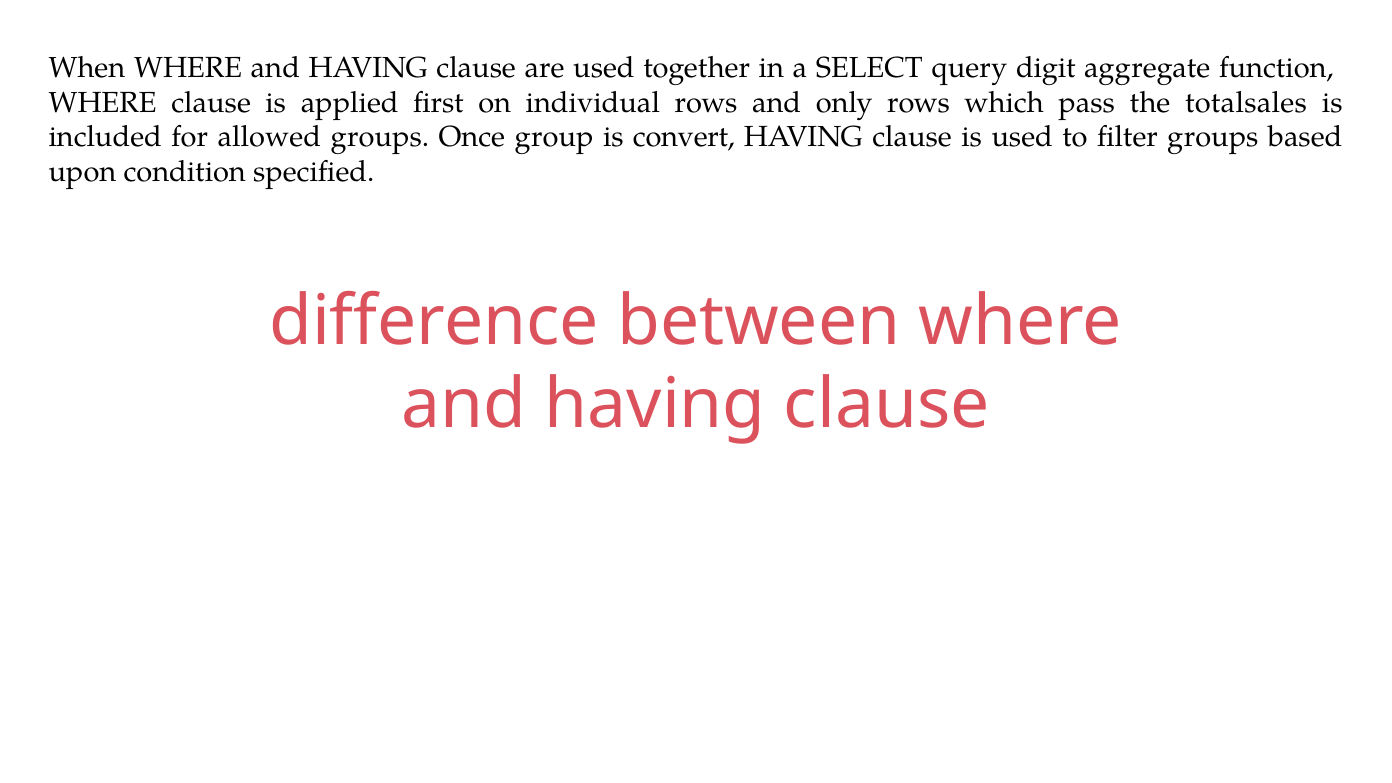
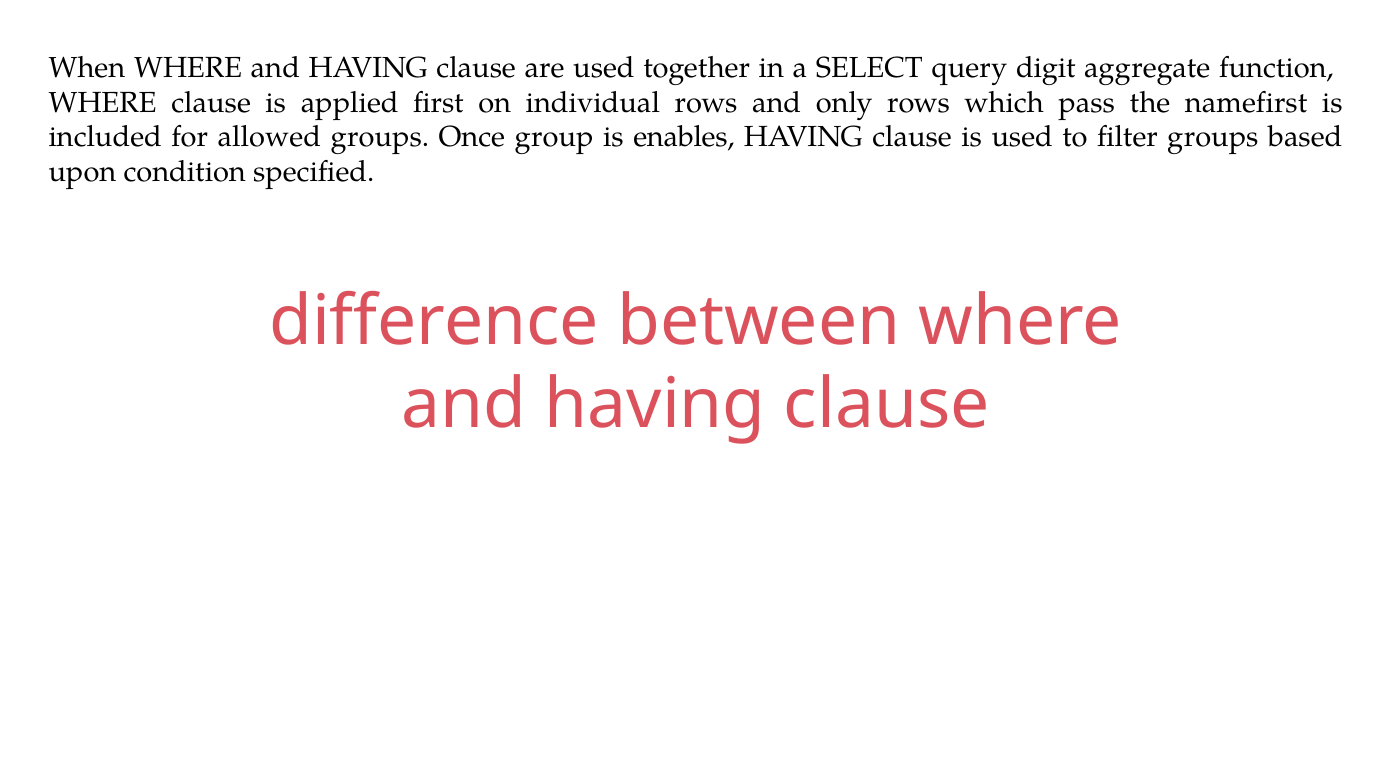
totalsales: totalsales -> namefirst
convert: convert -> enables
